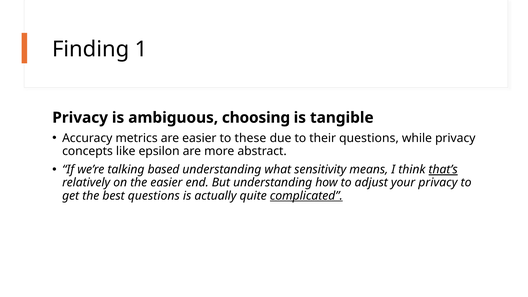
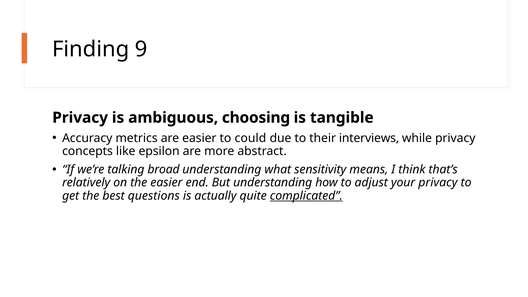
1: 1 -> 9
these: these -> could
their questions: questions -> interviews
based: based -> broad
that’s underline: present -> none
